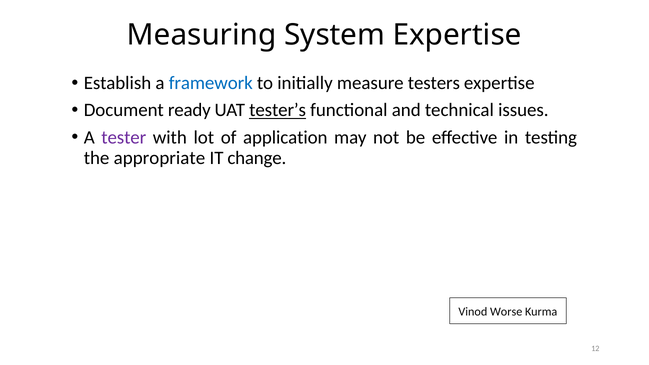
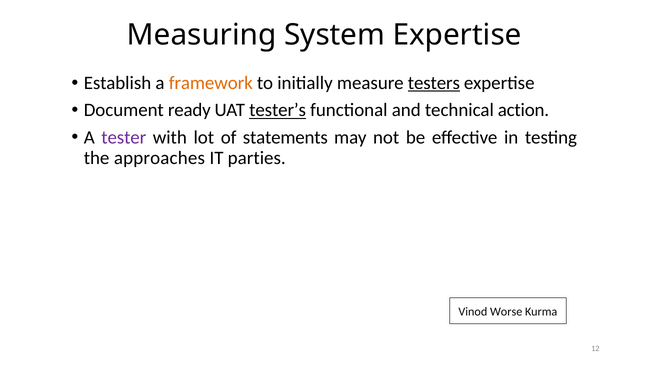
framework colour: blue -> orange
testers underline: none -> present
issues: issues -> action
application: application -> statements
appropriate: appropriate -> approaches
change: change -> parties
